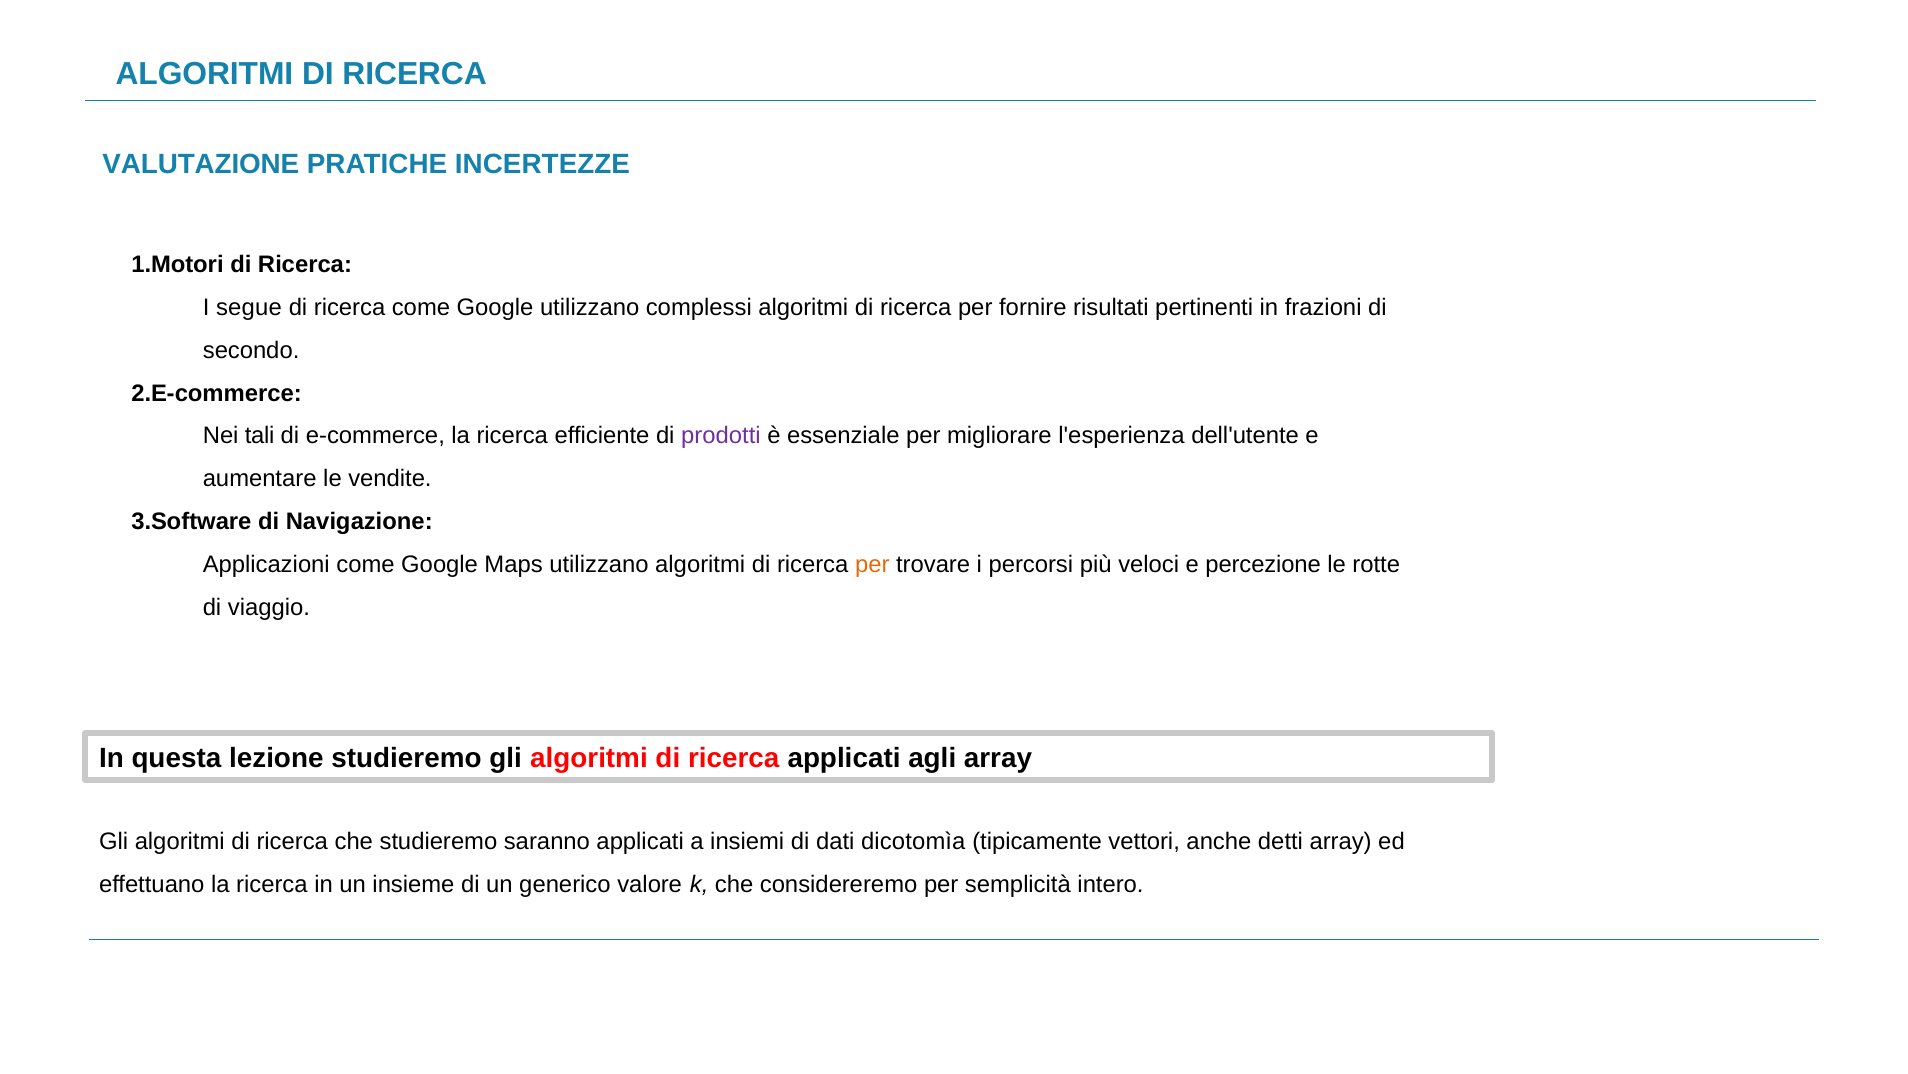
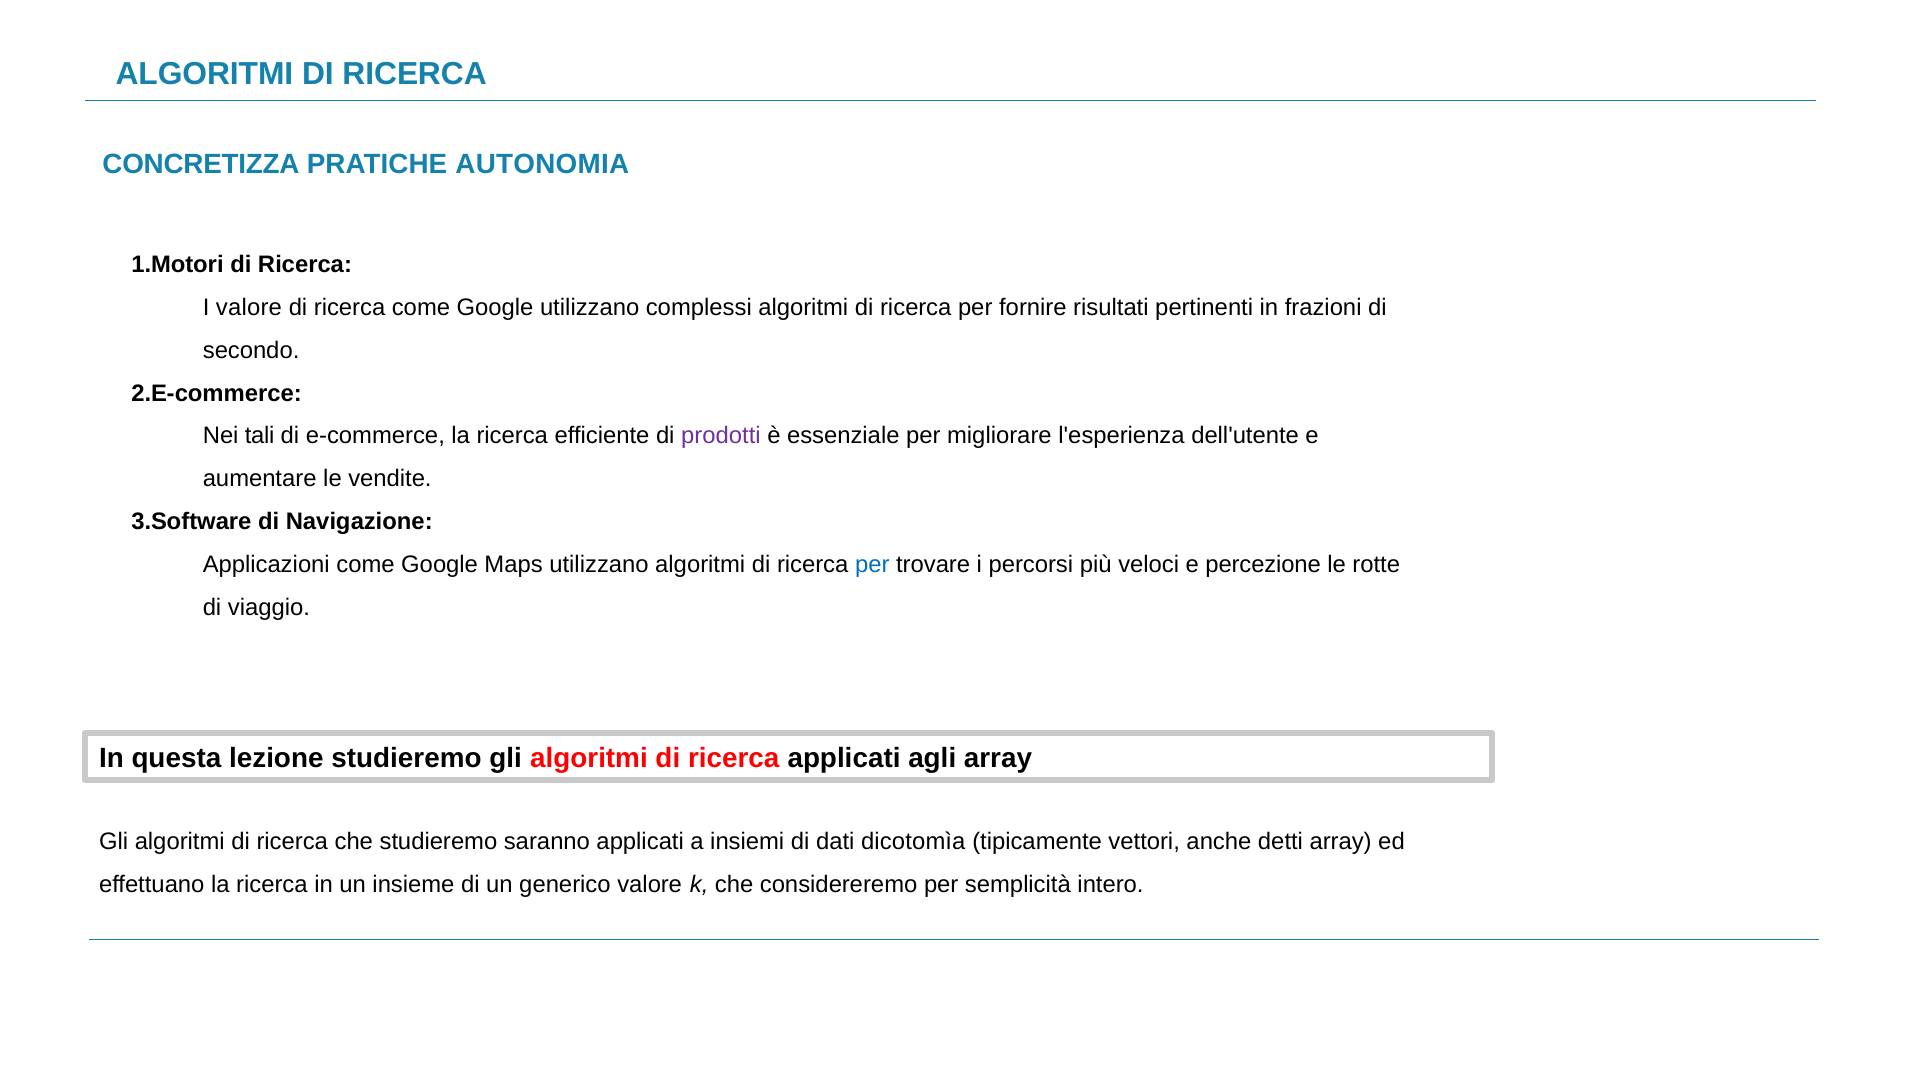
VALUTAZIONE: VALUTAZIONE -> CONCRETIZZA
INCERTEZZE: INCERTEZZE -> AUTONOMIA
I segue: segue -> valore
per at (872, 565) colour: orange -> blue
